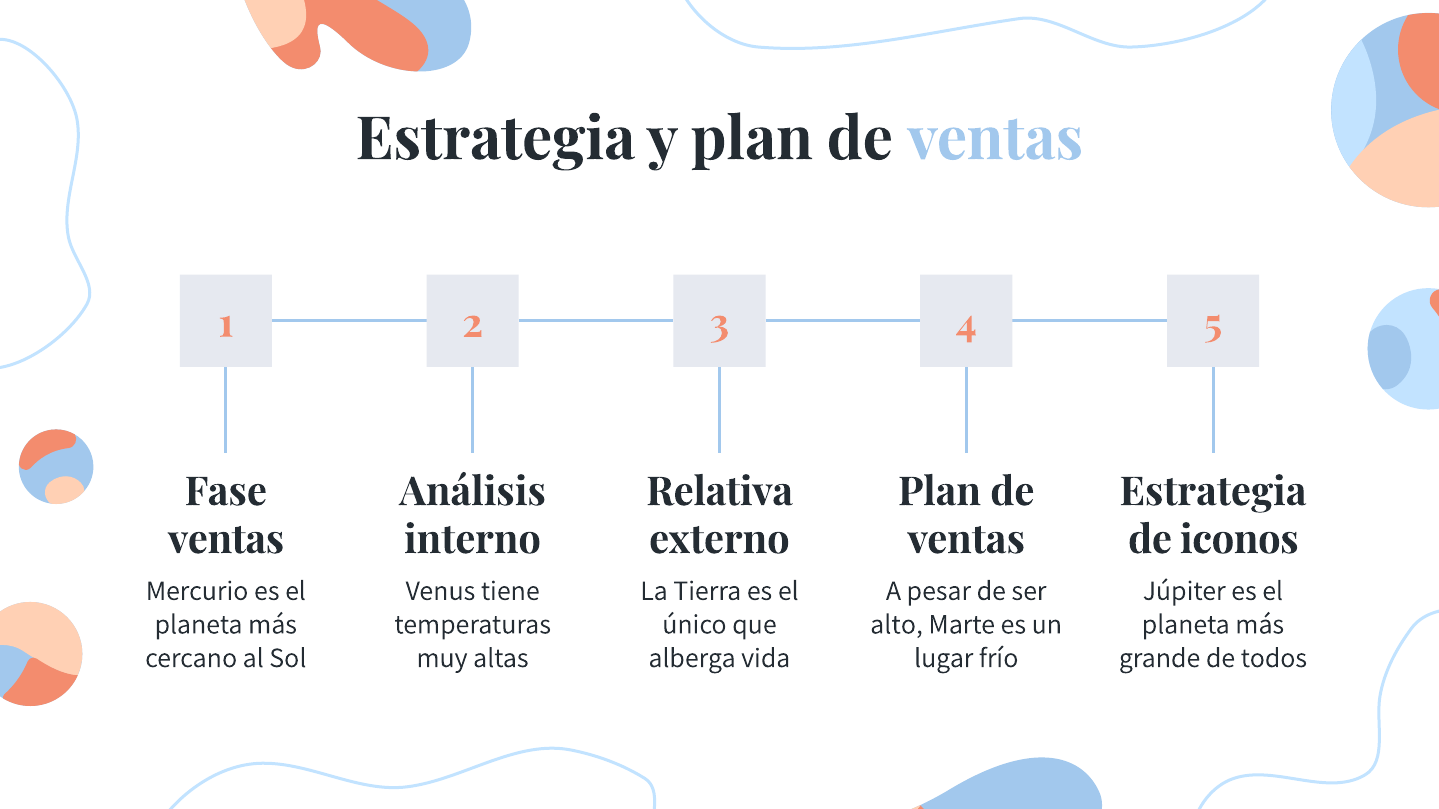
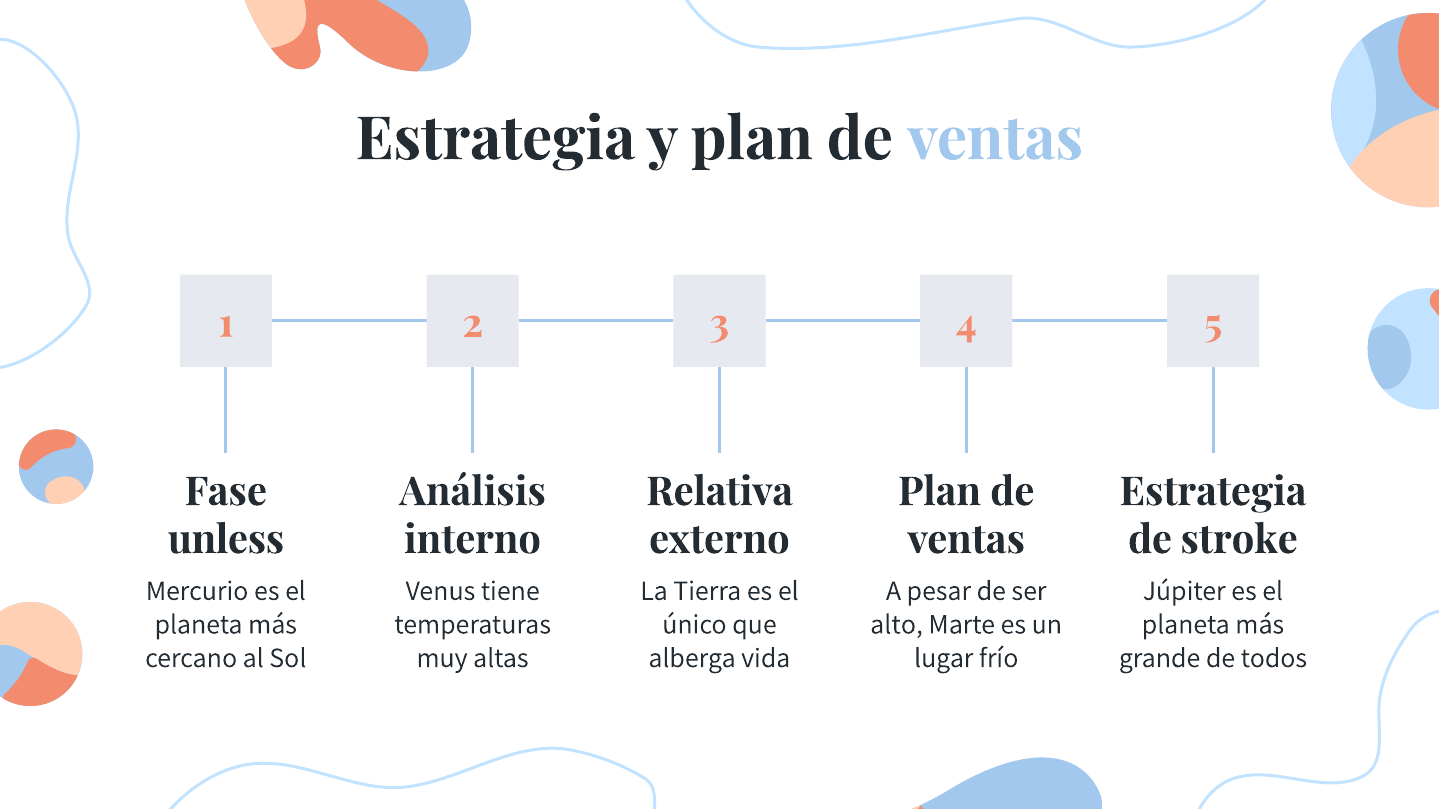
ventas at (226, 540): ventas -> unless
iconos: iconos -> stroke
